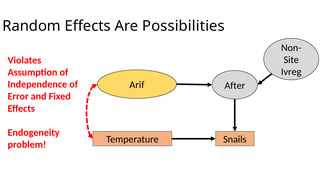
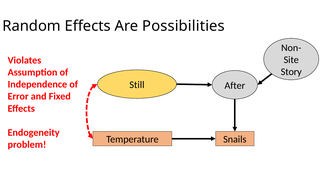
Ivreg: Ivreg -> Story
Arif: Arif -> Still
